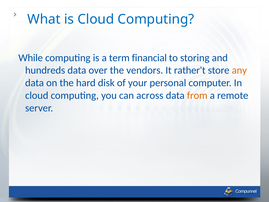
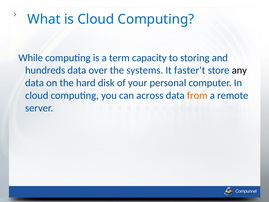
financial: financial -> capacity
vendors: vendors -> systems
rather't: rather't -> faster't
any colour: orange -> black
